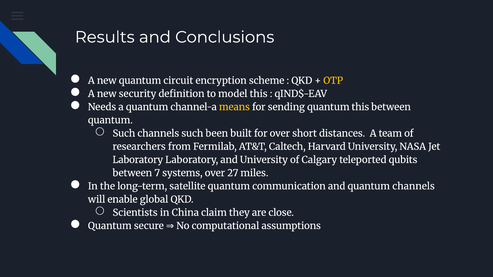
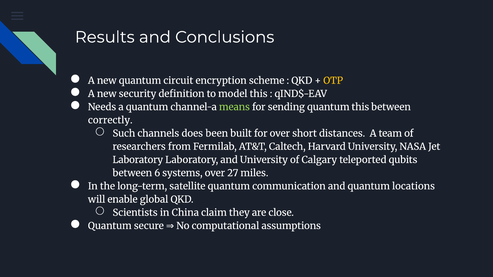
means colour: yellow -> light green
quantum at (110, 120): quantum -> correctly
channels such: such -> does
7: 7 -> 6
quantum channels: channels -> locations
